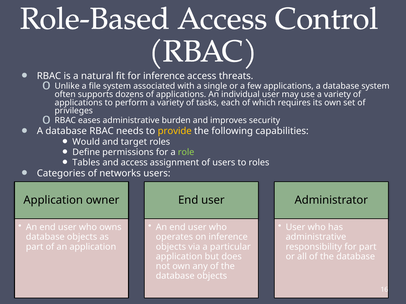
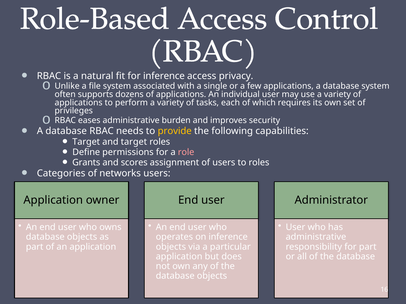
threats: threats -> privacy
Would at (86, 142): Would -> Target
role colour: light green -> pink
Tables: Tables -> Grants
and access: access -> scores
